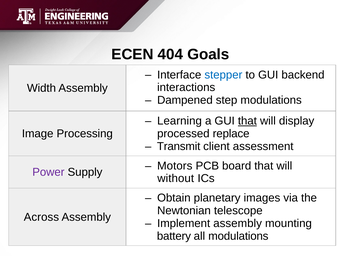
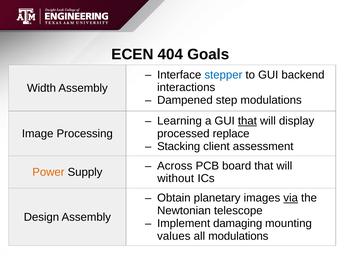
Transmit: Transmit -> Stacking
Motors: Motors -> Across
Power colour: purple -> orange
via underline: none -> present
Across: Across -> Design
Implement assembly: assembly -> damaging
battery: battery -> values
